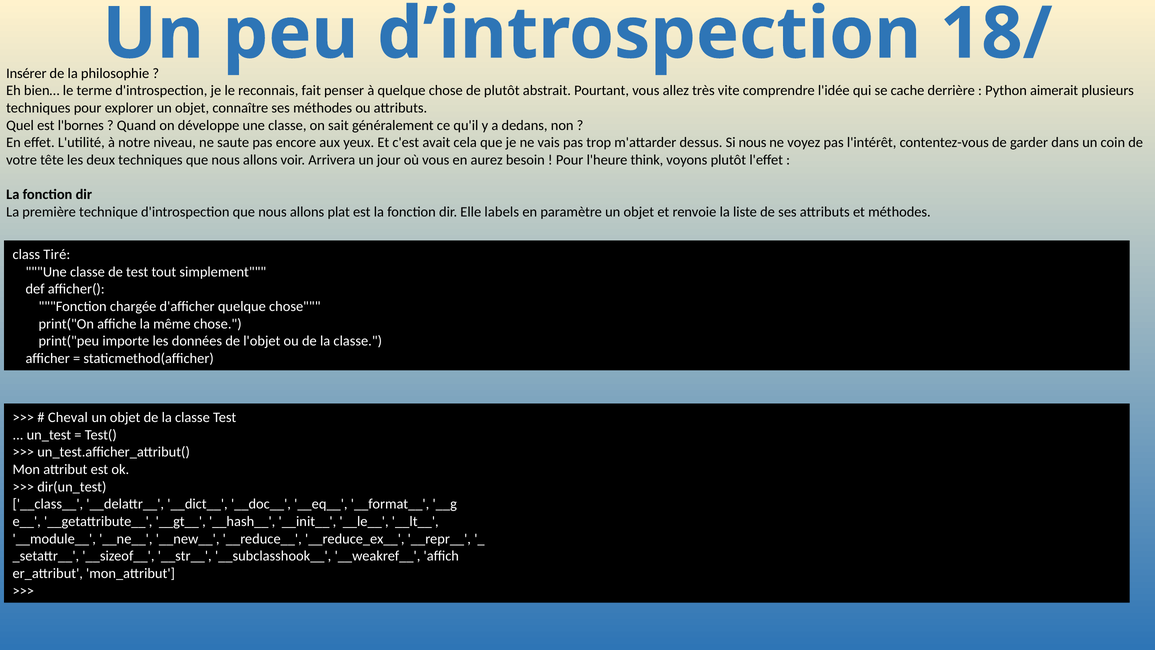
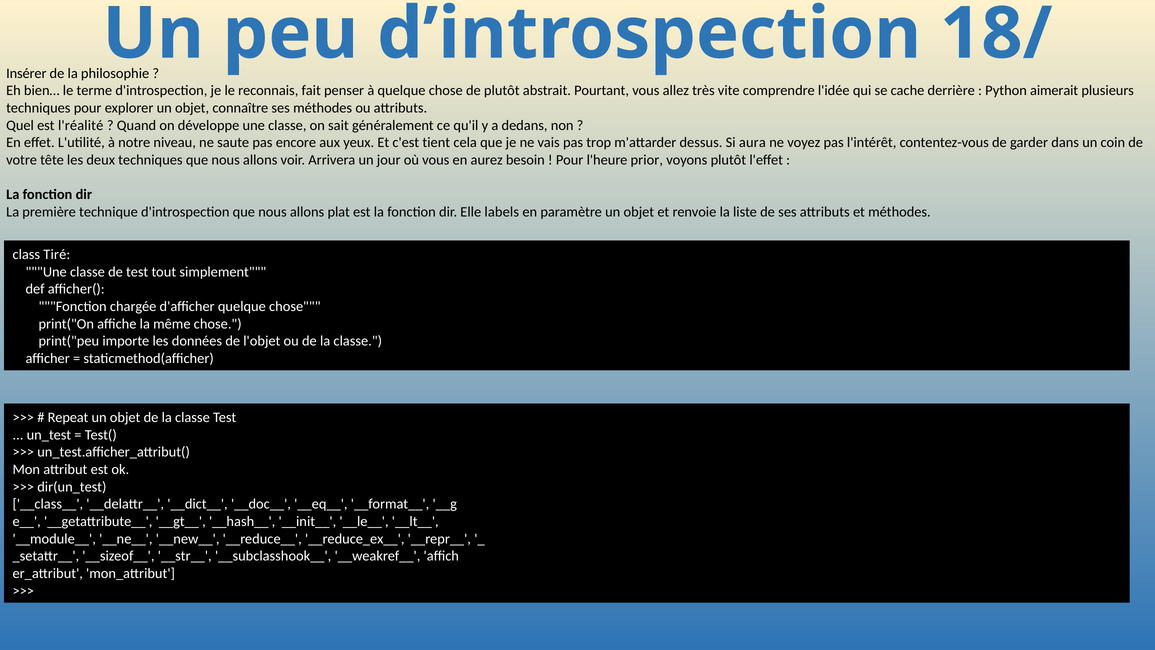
l'bornes: l'bornes -> l'réalité
avait: avait -> tient
Si nous: nous -> aura
think: think -> prior
Cheval: Cheval -> Repeat
